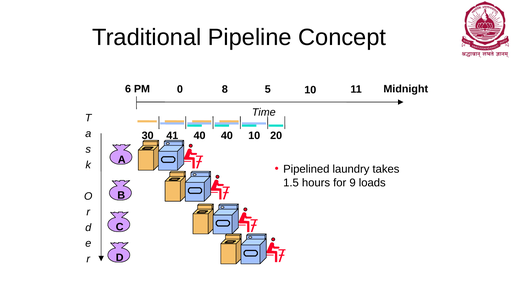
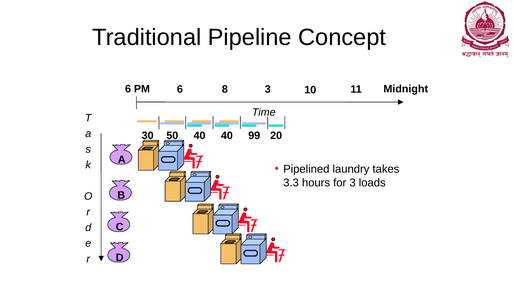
PM 0: 0 -> 6
8 5: 5 -> 3
41: 41 -> 50
40 10: 10 -> 99
1.5: 1.5 -> 3.3
for 9: 9 -> 3
